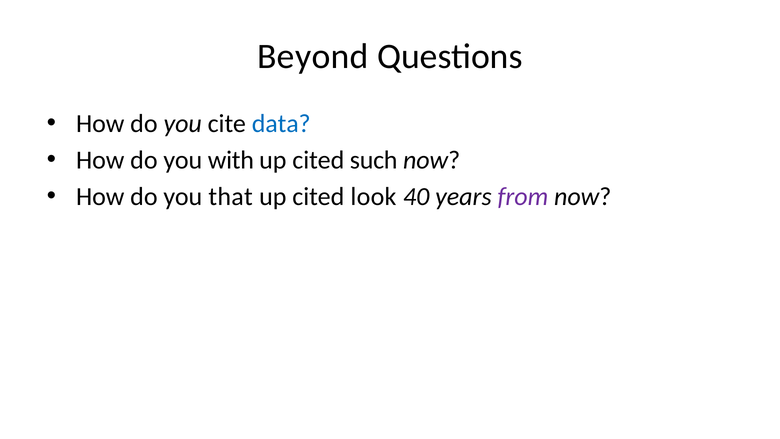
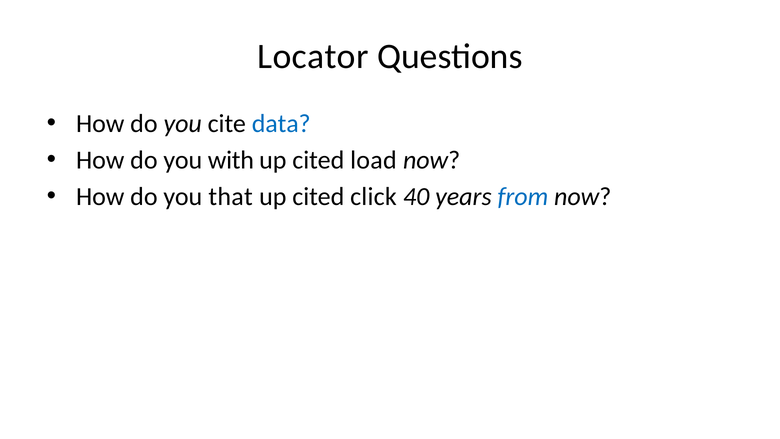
Beyond: Beyond -> Locator
such: such -> load
look: look -> click
from colour: purple -> blue
